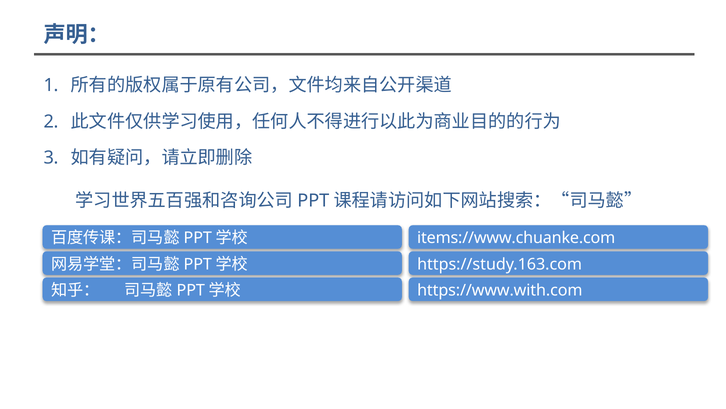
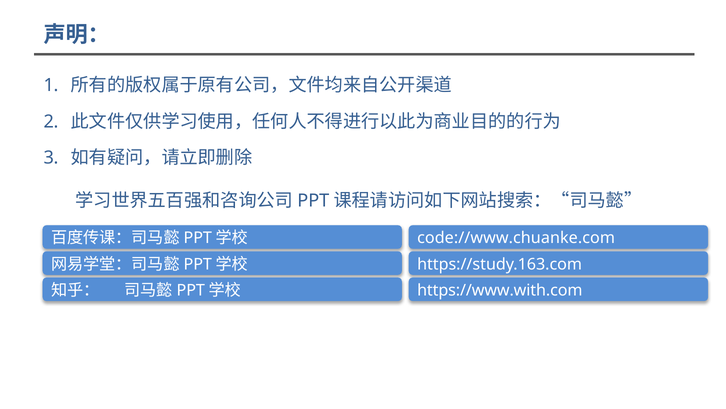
items://www.chuanke.com: items://www.chuanke.com -> code://www.chuanke.com
